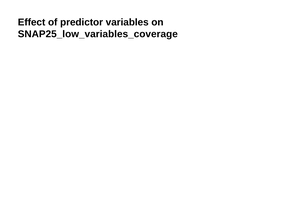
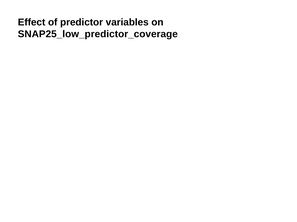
SNAP25_low_variables_coverage: SNAP25_low_variables_coverage -> SNAP25_low_predictor_coverage
